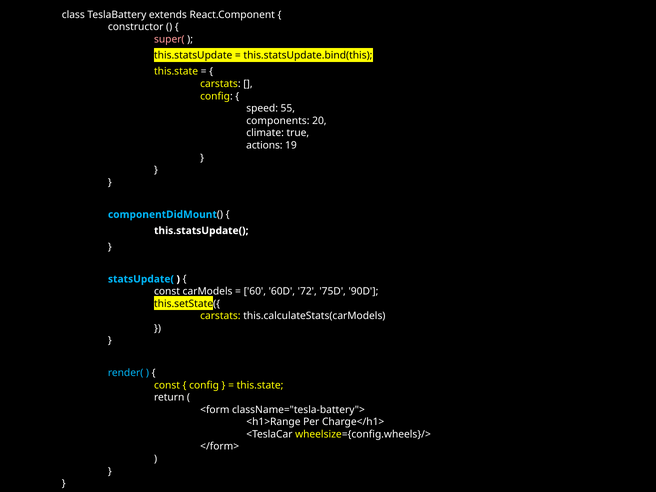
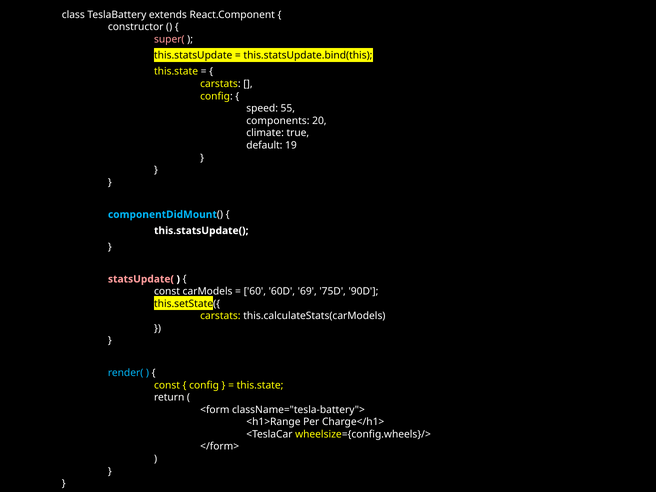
actions: actions -> default
statsUpdate( colour: light blue -> pink
72: 72 -> 69
